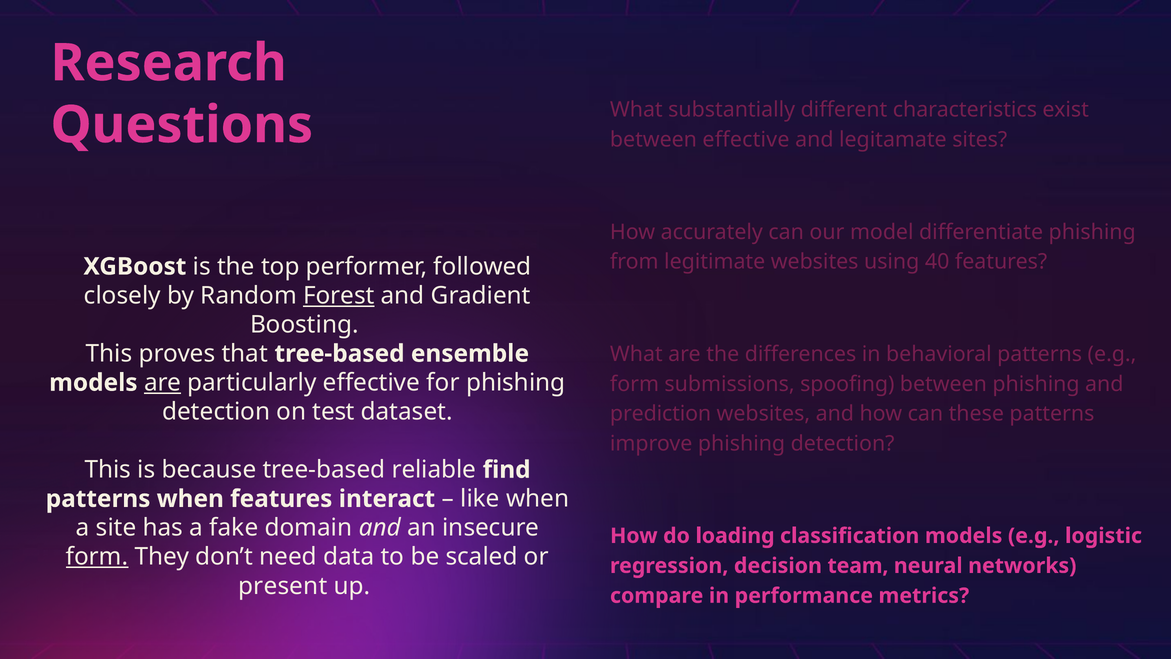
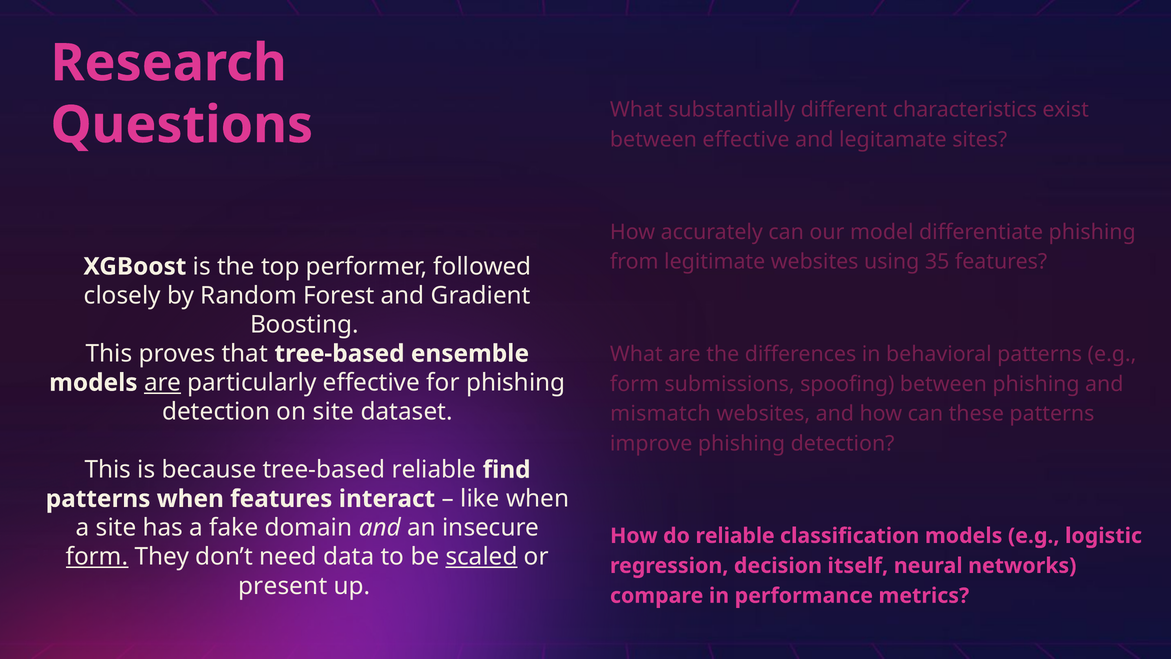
40: 40 -> 35
Forest underline: present -> none
on test: test -> site
prediction: prediction -> mismatch
do loading: loading -> reliable
scaled underline: none -> present
team: team -> itself
